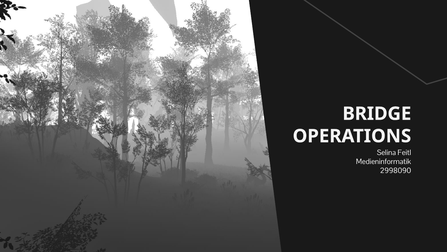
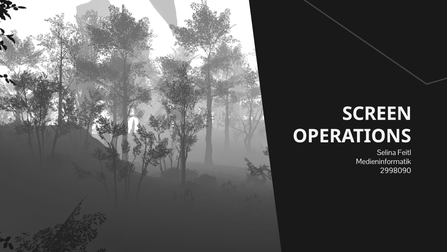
BRIDGE: BRIDGE -> SCREEN
